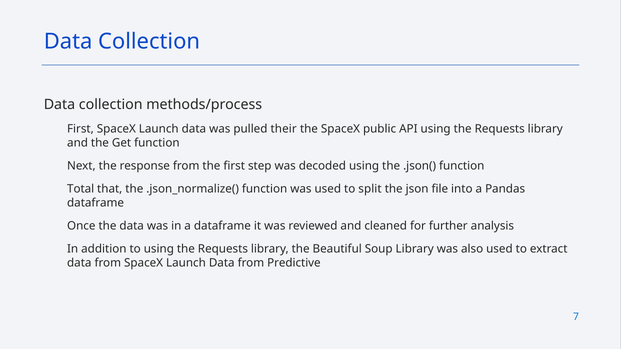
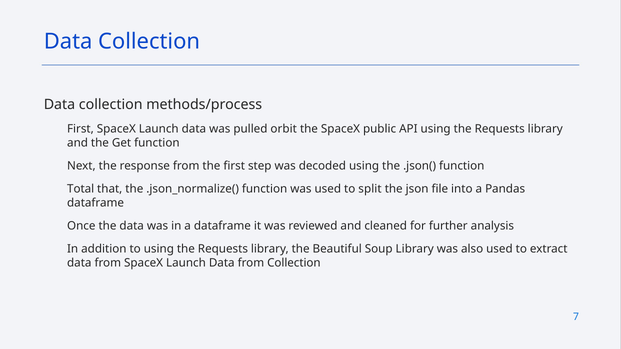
their: their -> orbit
from Predictive: Predictive -> Collection
